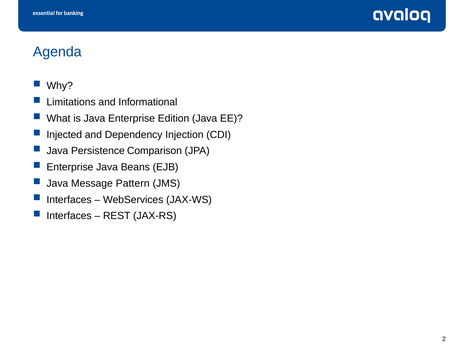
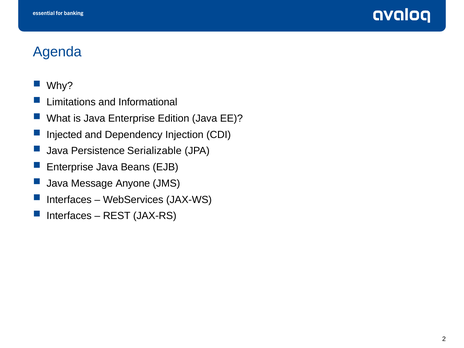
Comparison: Comparison -> Serializable
Pattern: Pattern -> Anyone
